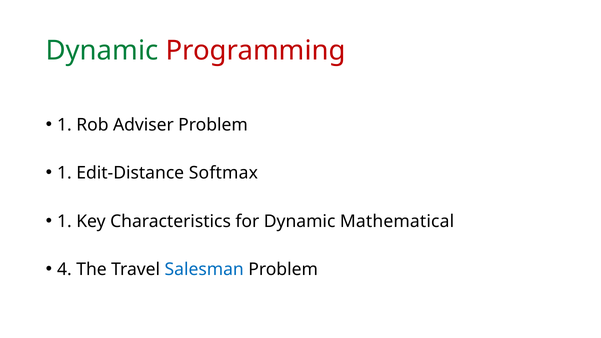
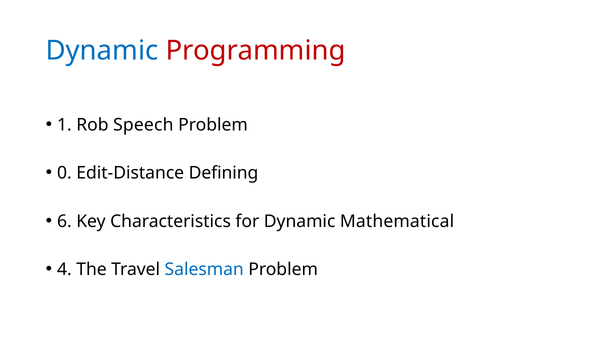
Dynamic at (102, 50) colour: green -> blue
Adviser: Adviser -> Speech
1 at (64, 173): 1 -> 0
Softmax: Softmax -> Defining
1 at (64, 221): 1 -> 6
